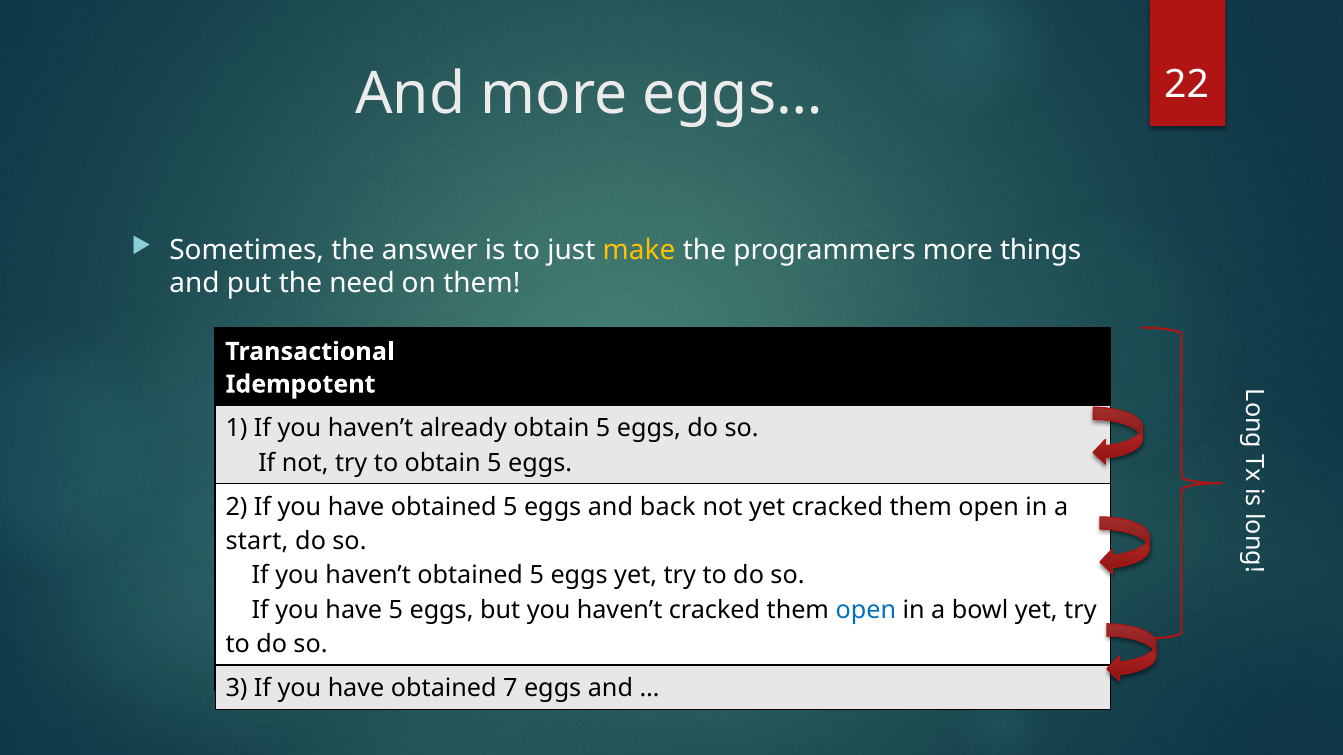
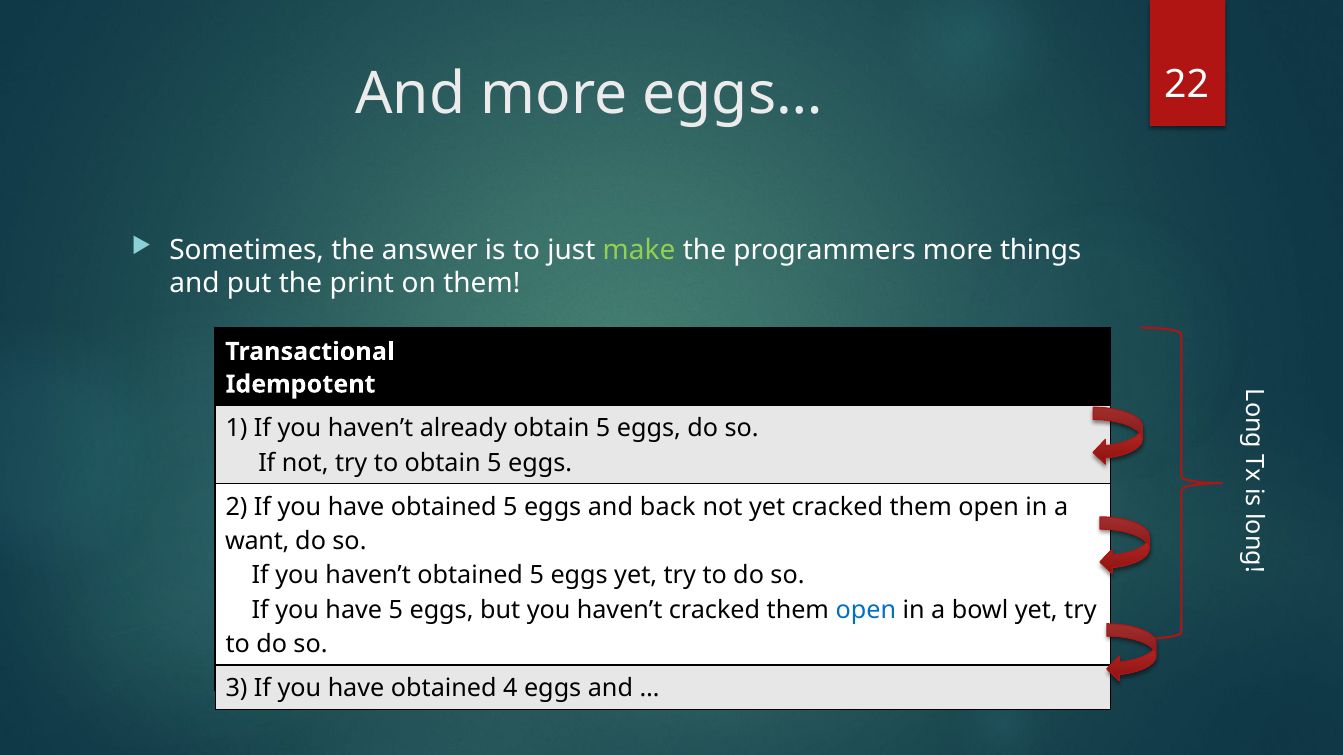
make colour: yellow -> light green
need: need -> print
start: start -> want
7: 7 -> 4
